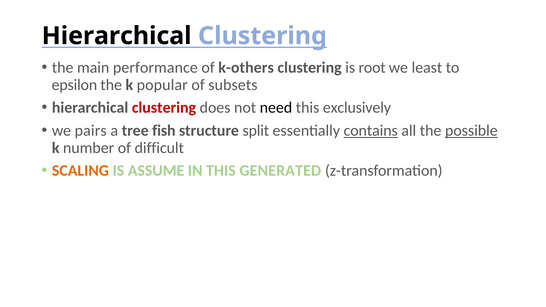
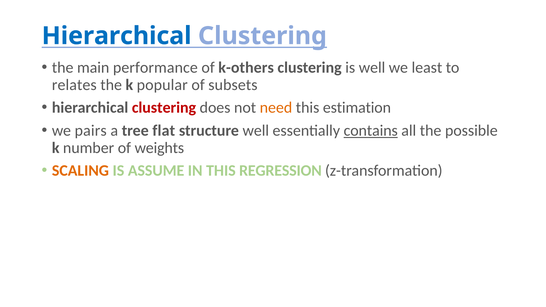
Hierarchical at (117, 36) colour: black -> blue
is root: root -> well
epsilon: epsilon -> relates
need colour: black -> orange
exclusively: exclusively -> estimation
fish: fish -> flat
structure split: split -> well
possible underline: present -> none
difficult: difficult -> weights
GENERATED: GENERATED -> REGRESSION
